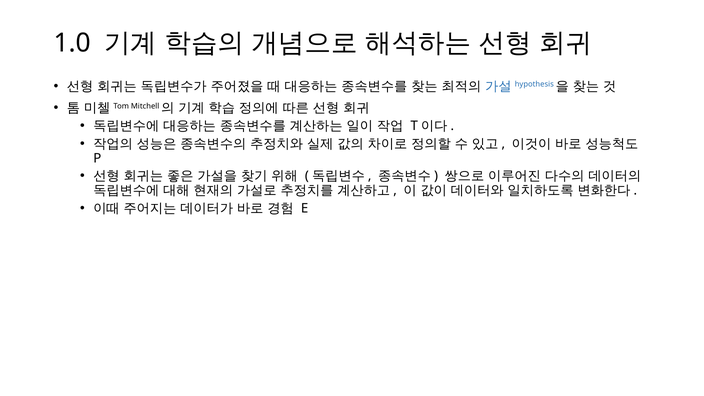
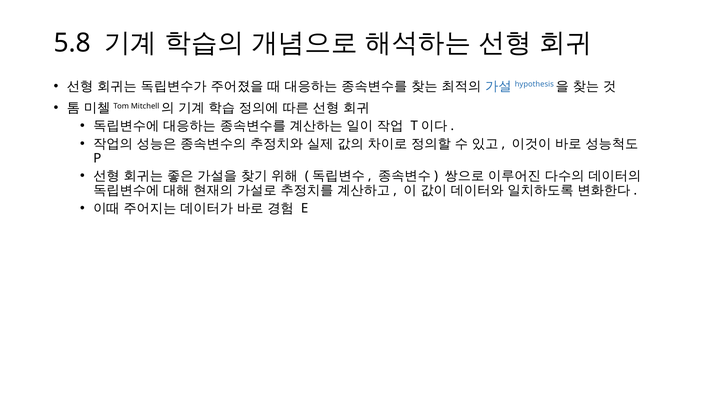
1.0: 1.0 -> 5.8
